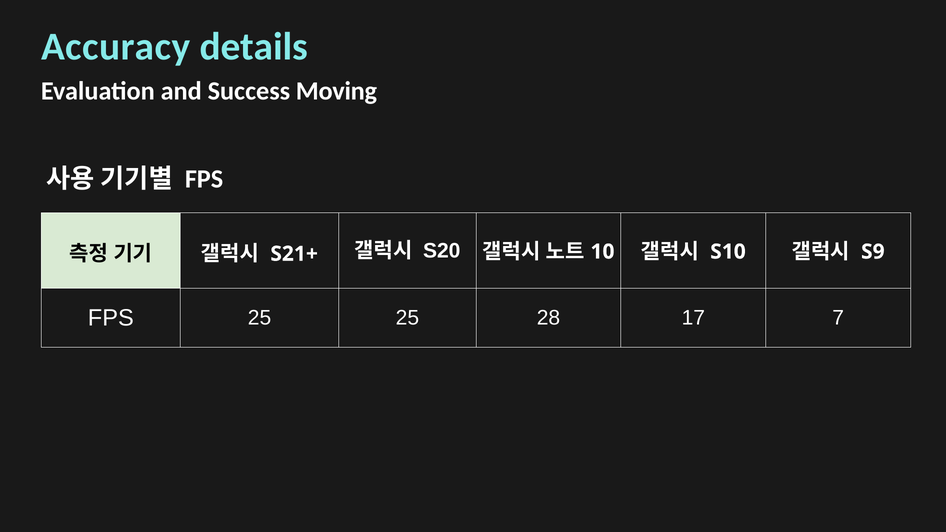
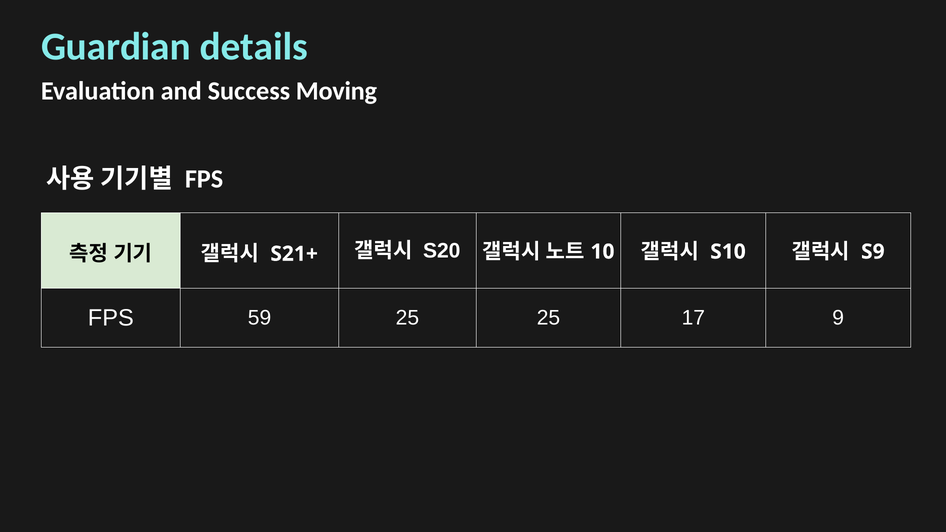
Accuracy: Accuracy -> Guardian
FPS 25: 25 -> 59
25 28: 28 -> 25
7: 7 -> 9
